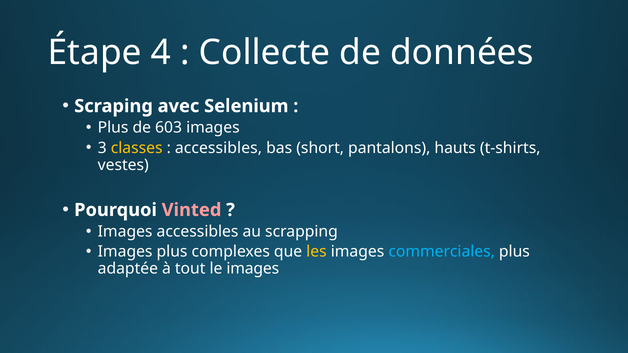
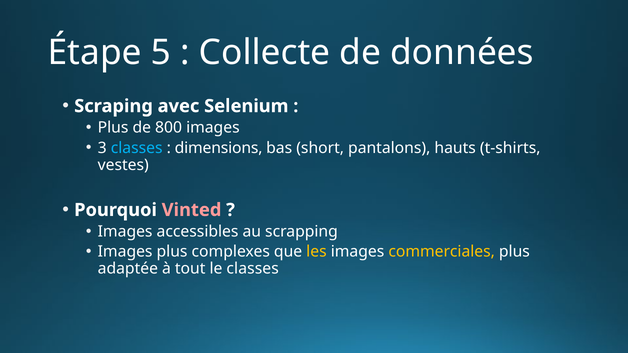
4: 4 -> 5
603: 603 -> 800
classes at (137, 148) colour: yellow -> light blue
accessibles at (218, 148): accessibles -> dimensions
commerciales colour: light blue -> yellow
le images: images -> classes
